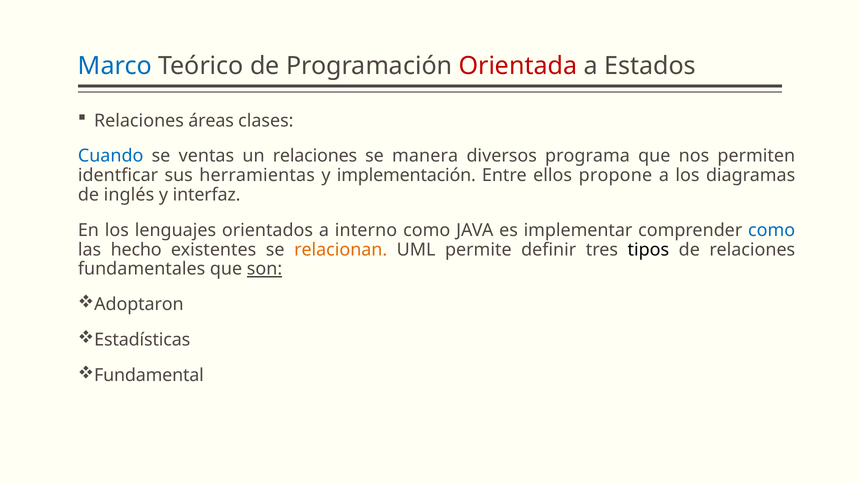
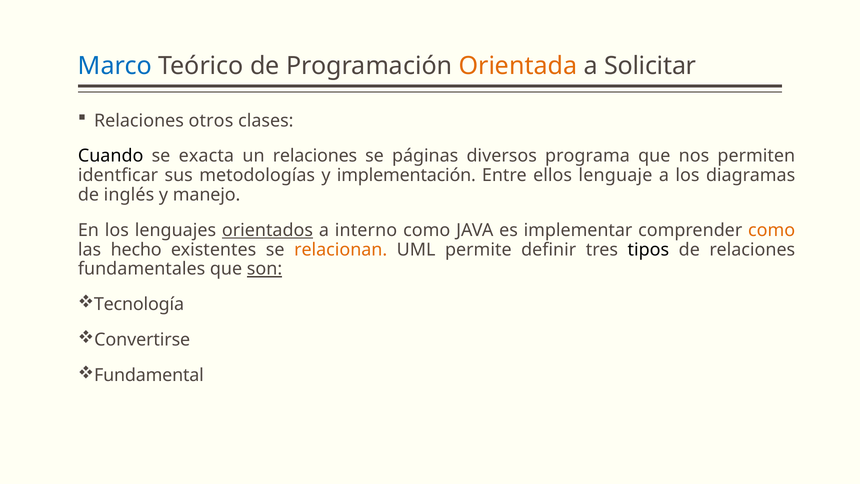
Orientada colour: red -> orange
Estados: Estados -> Solicitar
áreas: áreas -> otros
Cuando colour: blue -> black
ventas: ventas -> exacta
manera: manera -> páginas
herramientas: herramientas -> metodologías
propone: propone -> lenguaje
interfaz: interfaz -> manejo
orientados underline: none -> present
como at (772, 230) colour: blue -> orange
Adoptaron: Adoptaron -> Tecnología
Estadísticas: Estadísticas -> Convertirse
